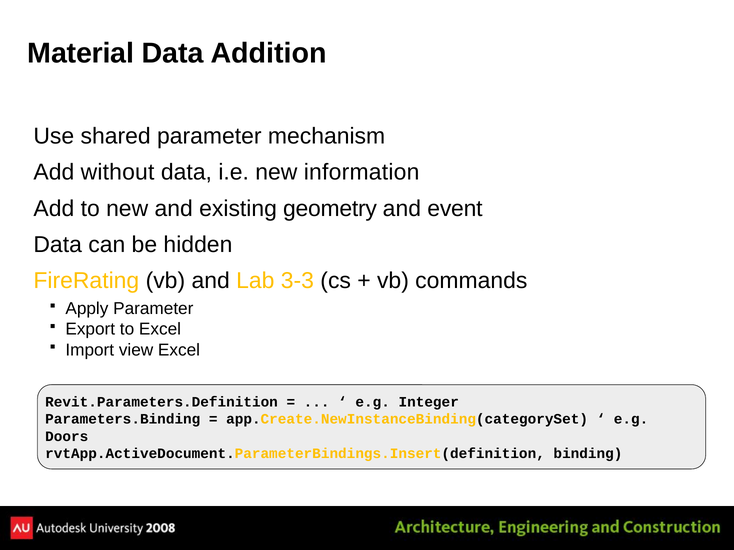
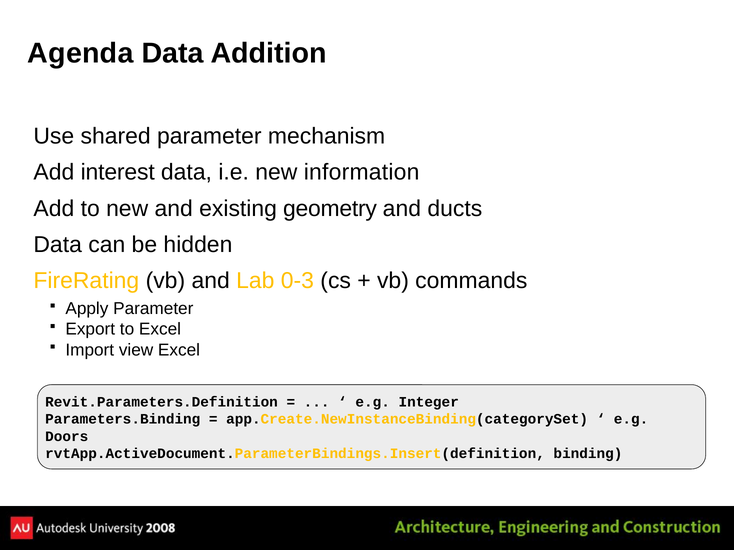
Material: Material -> Agenda
without: without -> interest
event: event -> ducts
3-3: 3-3 -> 0-3
